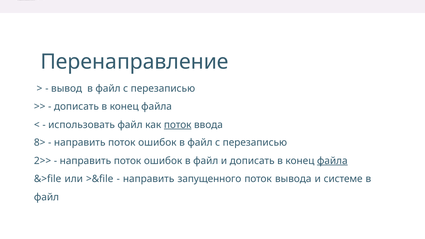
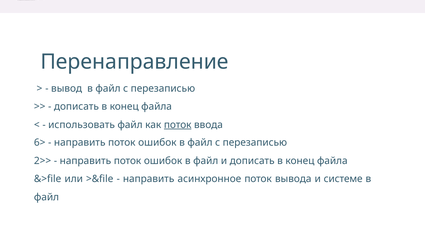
8>: 8> -> 6>
файла at (332, 161) underline: present -> none
запущенного: запущенного -> асинхронное
